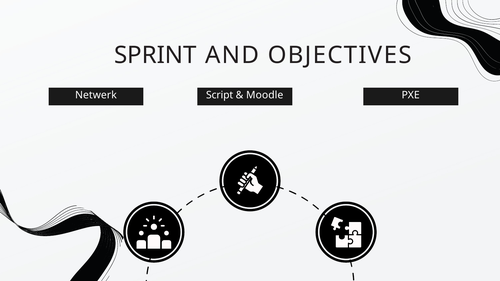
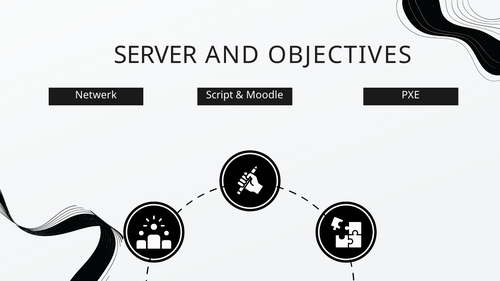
SPRINT: SPRINT -> SERVER
